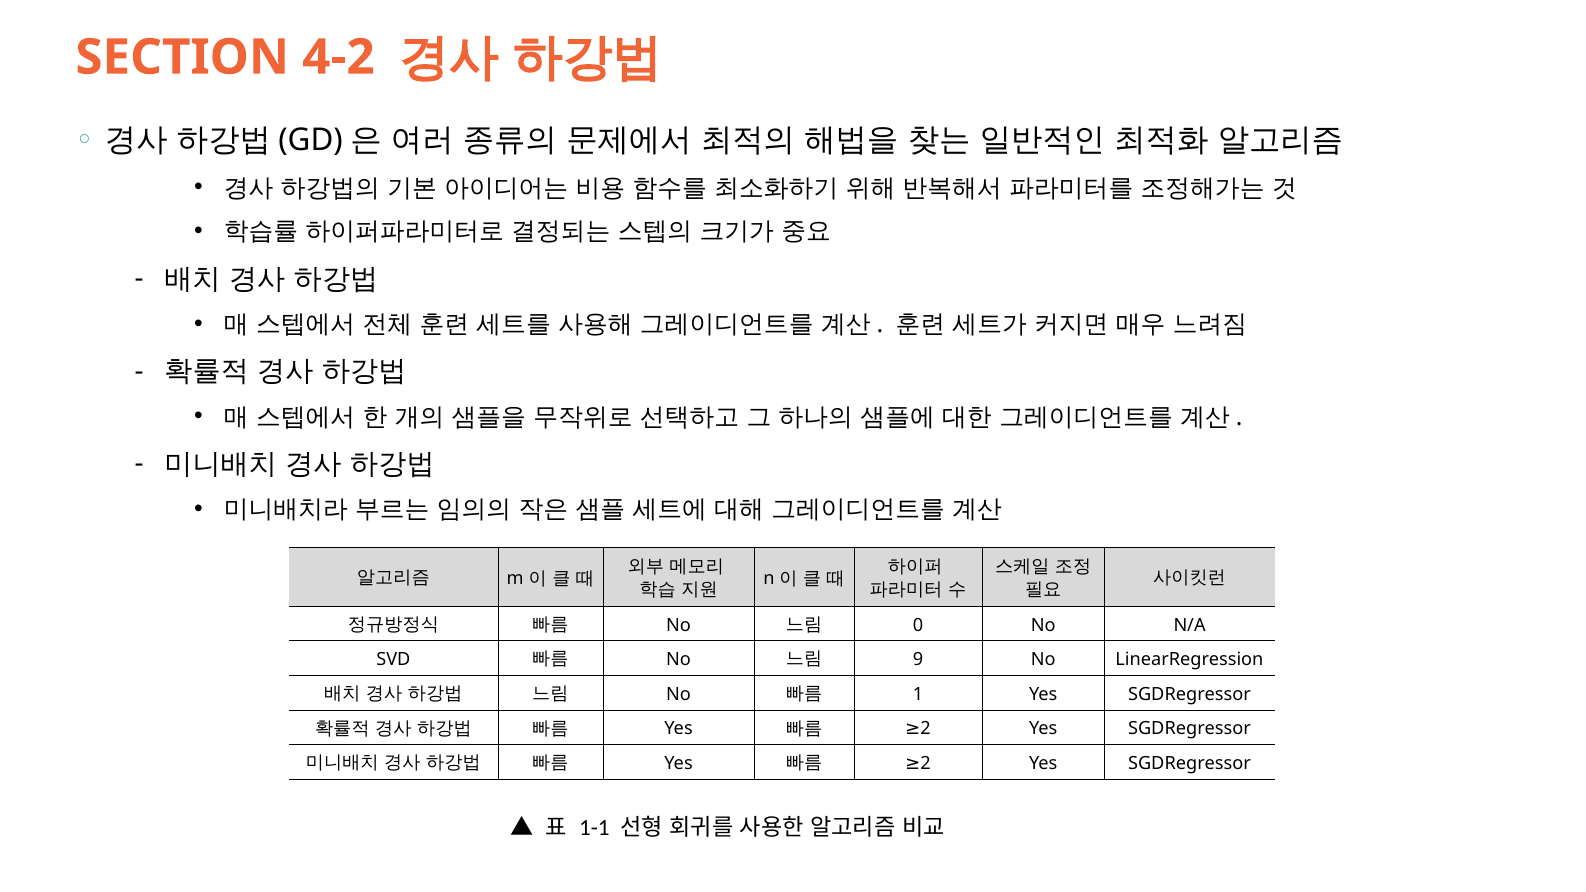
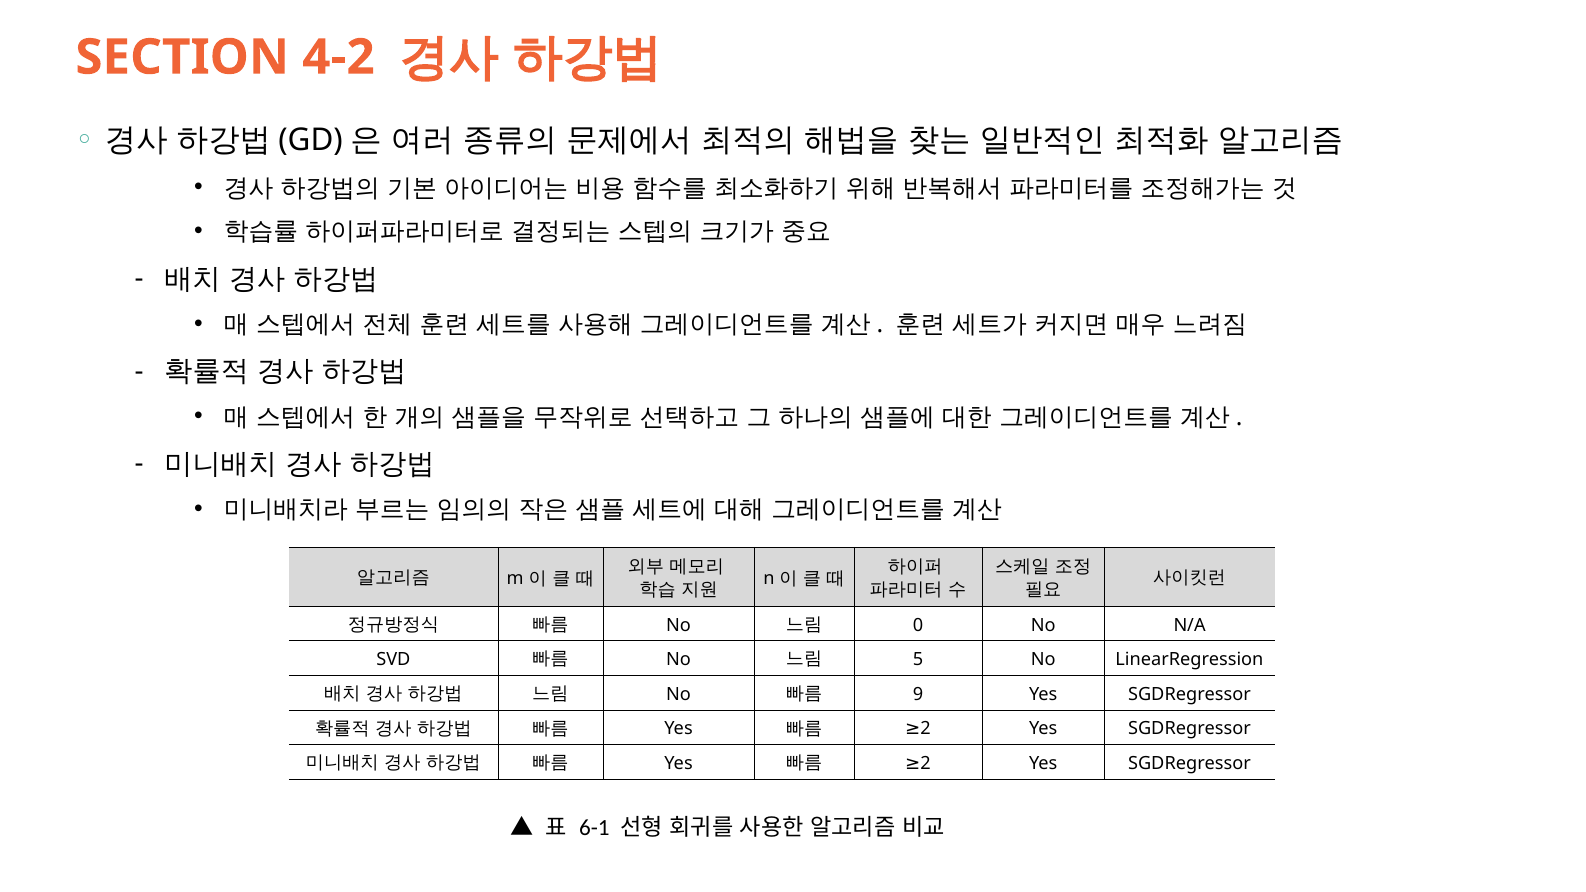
9: 9 -> 5
1: 1 -> 9
1-1: 1-1 -> 6-1
